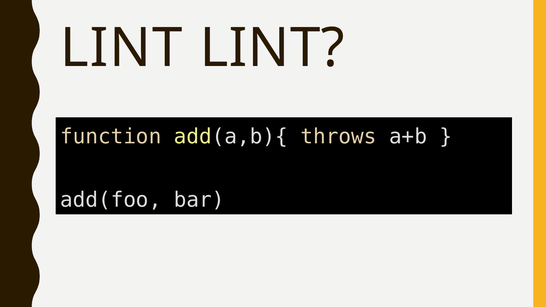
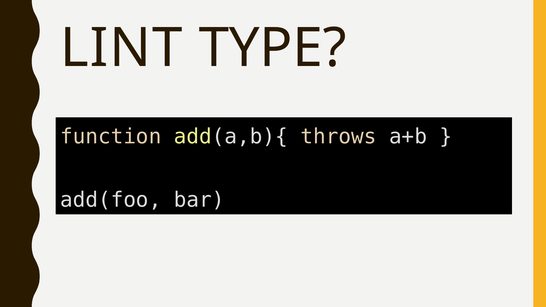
LINT LINT: LINT -> TYPE
